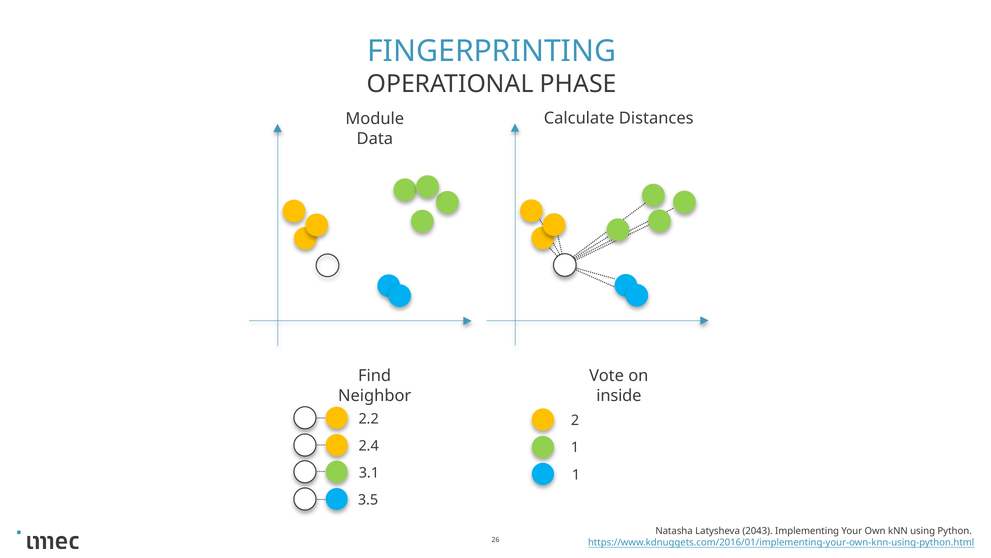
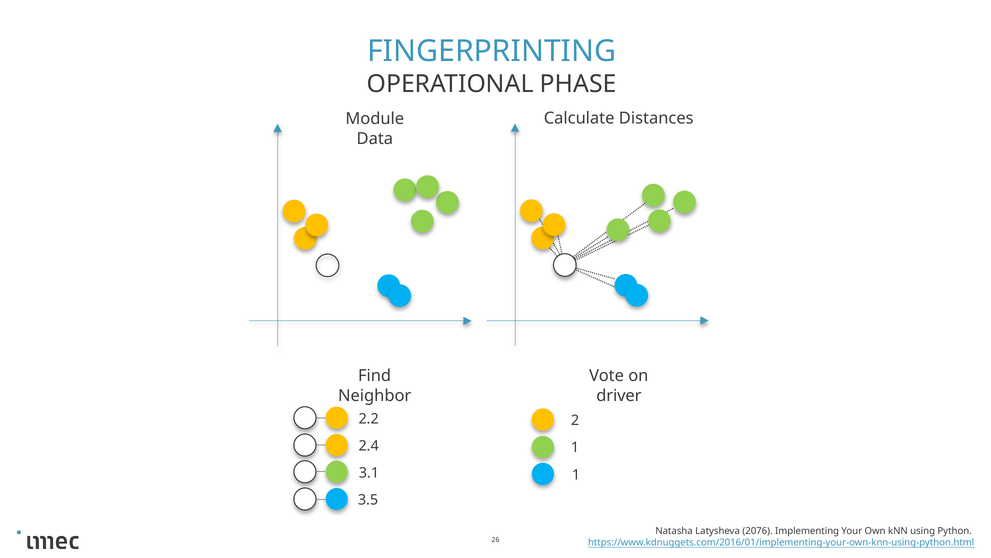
inside: inside -> driver
2043: 2043 -> 2076
